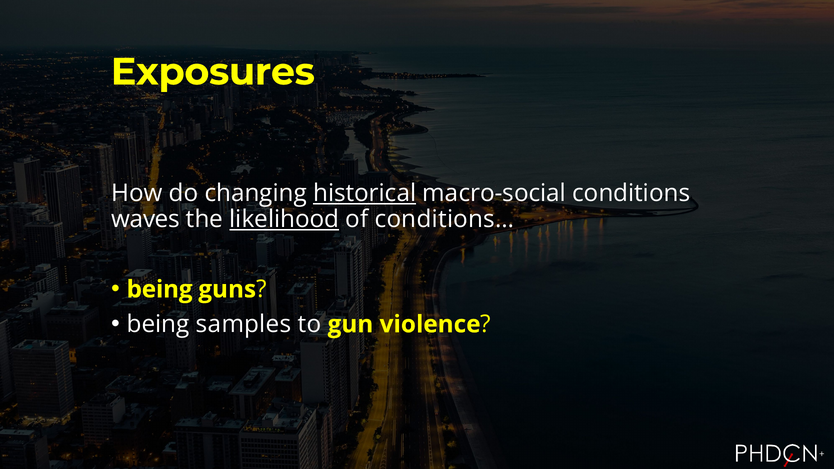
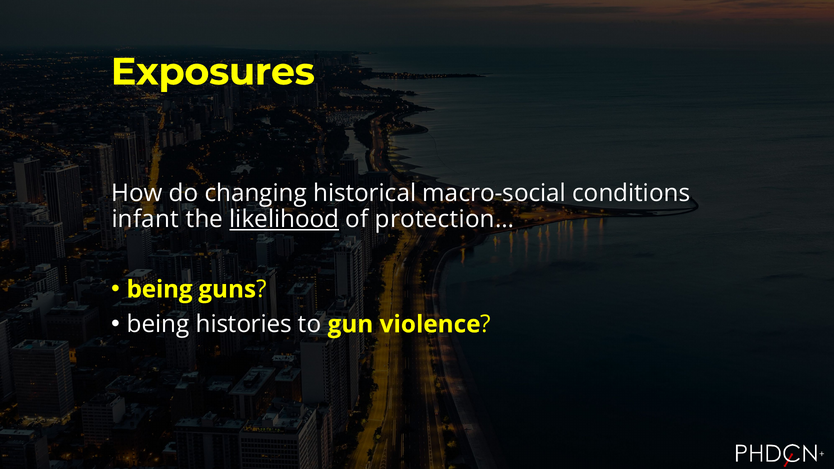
historical underline: present -> none
waves: waves -> infant
conditions…: conditions… -> protection…
samples: samples -> histories
